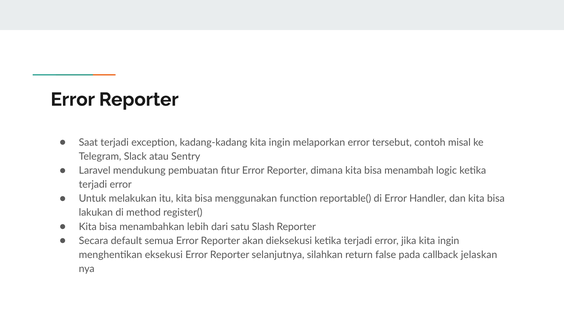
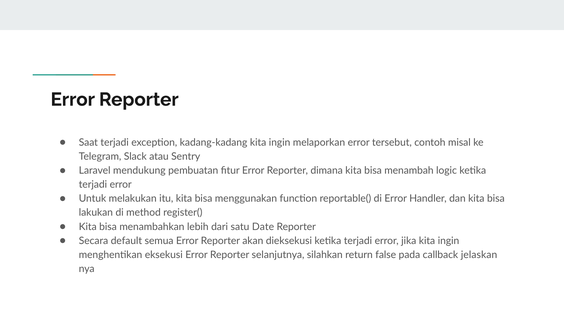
Slash: Slash -> Date
